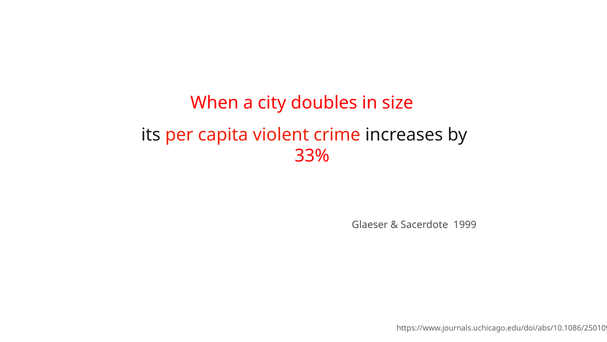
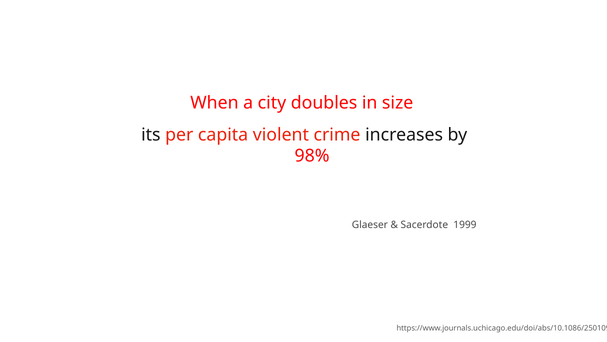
33%: 33% -> 98%
